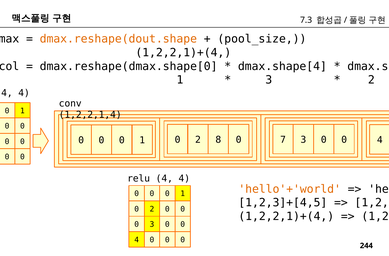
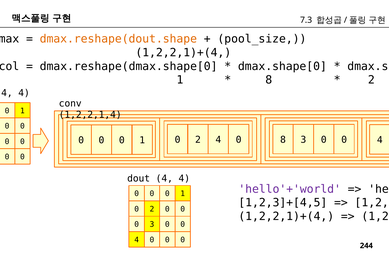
dmax.shape[4: dmax.shape[4 -> dmax.shape[0
3 at (269, 80): 3 -> 8
2 8: 8 -> 4
0 7: 7 -> 8
relu: relu -> dout
hello'+'world colour: orange -> purple
